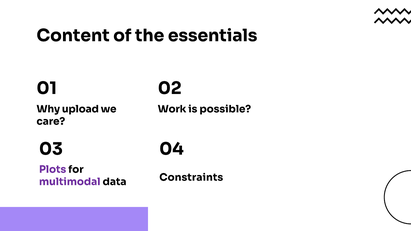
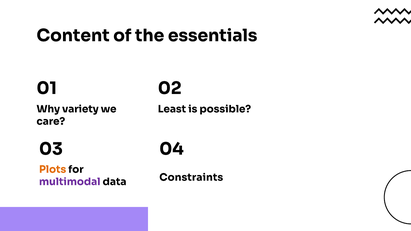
upload: upload -> variety
Work: Work -> Least
Plots colour: purple -> orange
